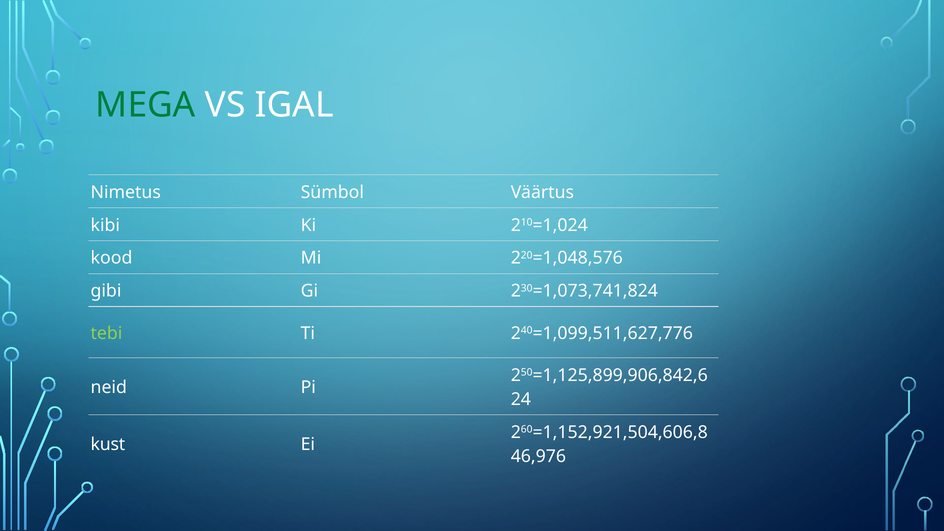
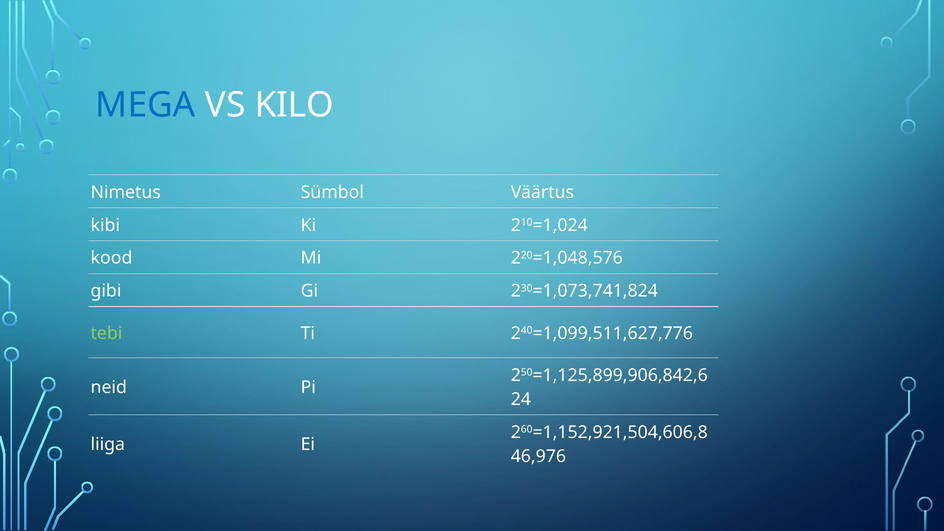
MEGA colour: green -> blue
IGAL: IGAL -> KILO
kust: kust -> liiga
